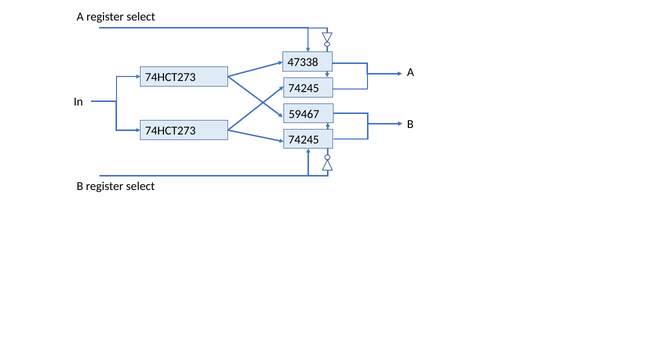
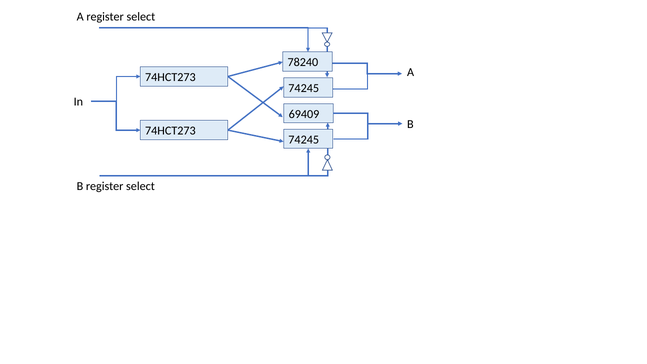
47338: 47338 -> 78240
59467: 59467 -> 69409
